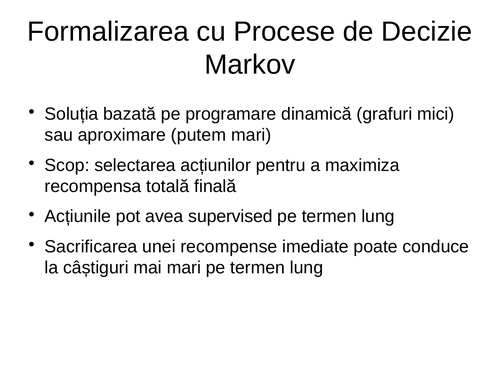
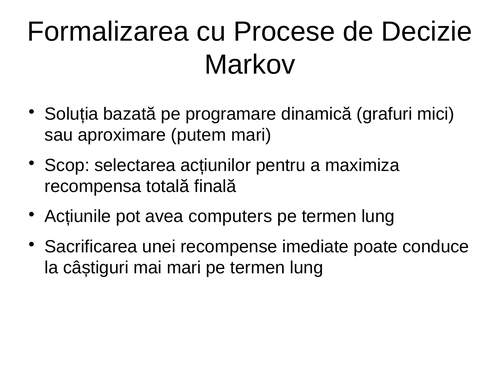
supervised: supervised -> computers
